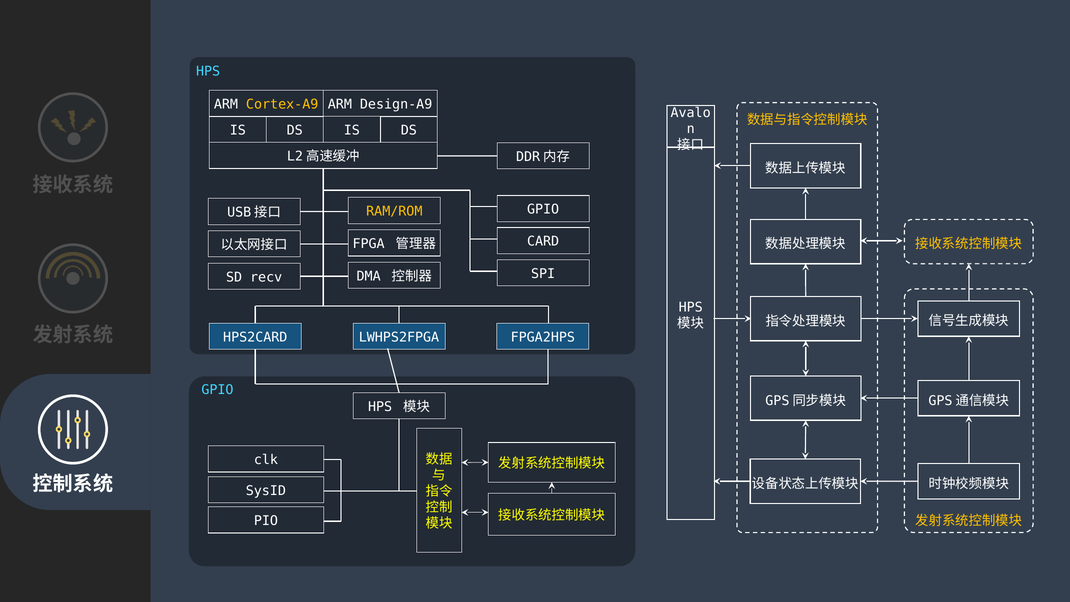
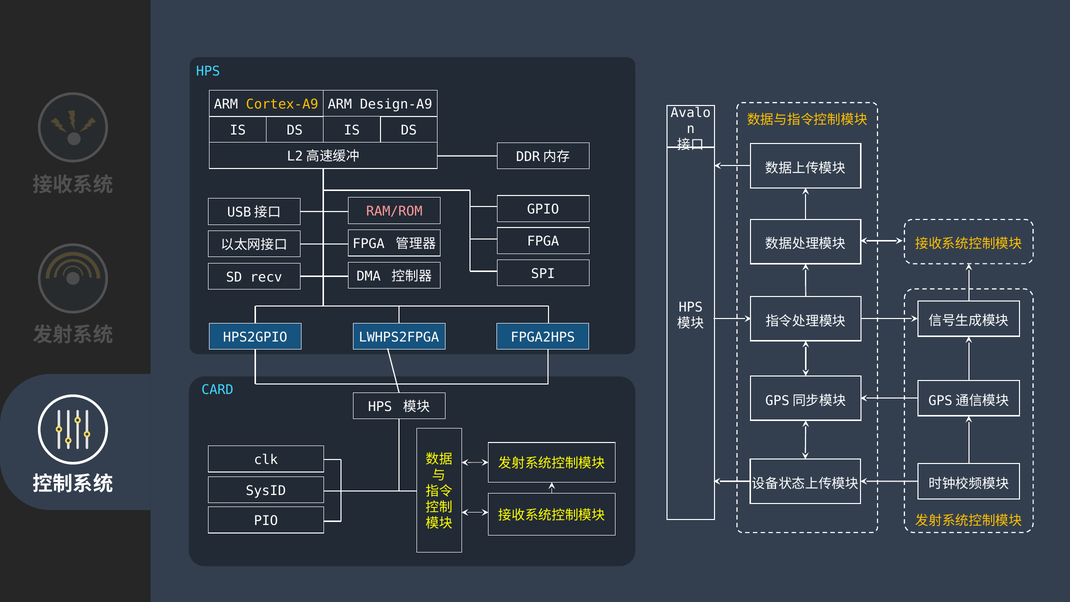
RAM/ROM colour: yellow -> pink
CARD at (543, 242): CARD -> FPGA
HPS2CARD: HPS2CARD -> HPS2GPIO
GPIO at (217, 390): GPIO -> CARD
